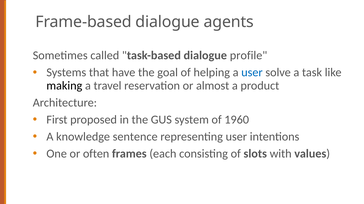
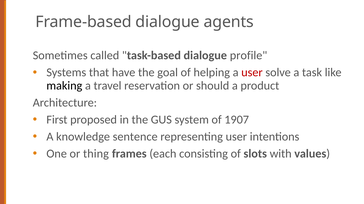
user at (252, 73) colour: blue -> red
almost: almost -> should
1960: 1960 -> 1907
often: often -> thing
